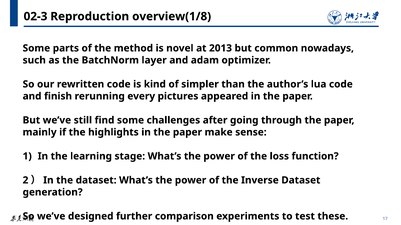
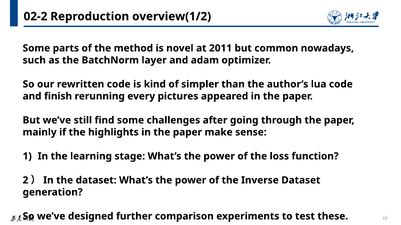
02-3: 02-3 -> 02-2
overview(1/8: overview(1/8 -> overview(1/2
2013: 2013 -> 2011
